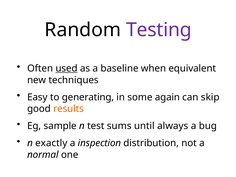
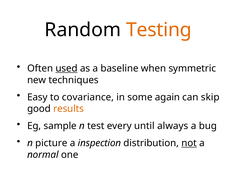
Testing colour: purple -> orange
equivalent: equivalent -> symmetric
generating: generating -> covariance
sums: sums -> every
exactly: exactly -> picture
not underline: none -> present
